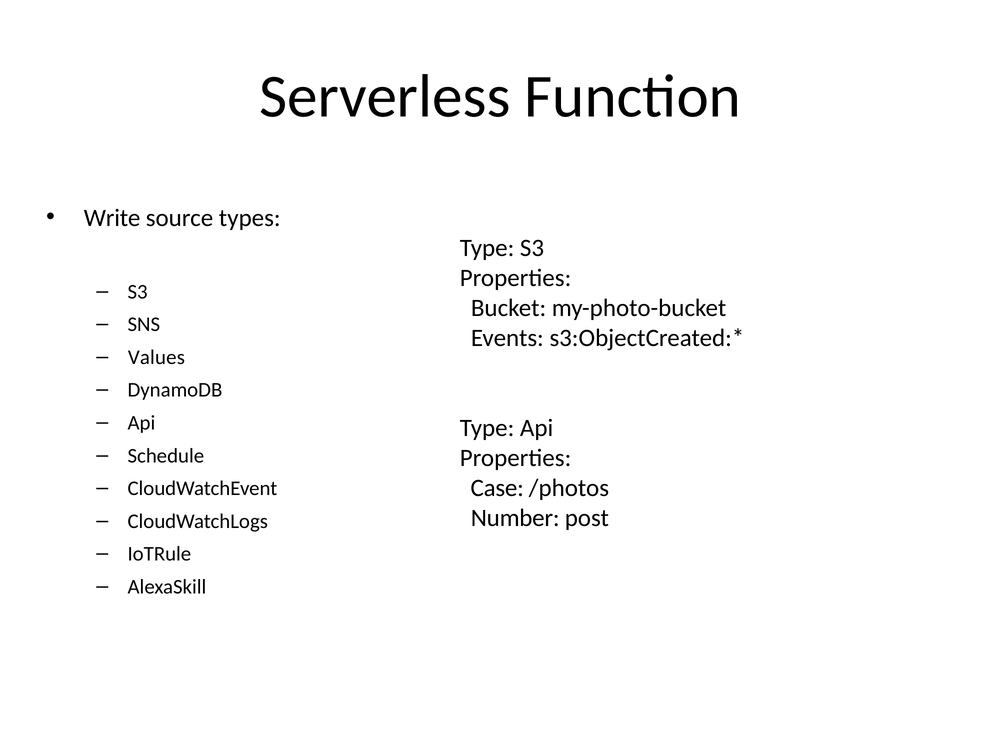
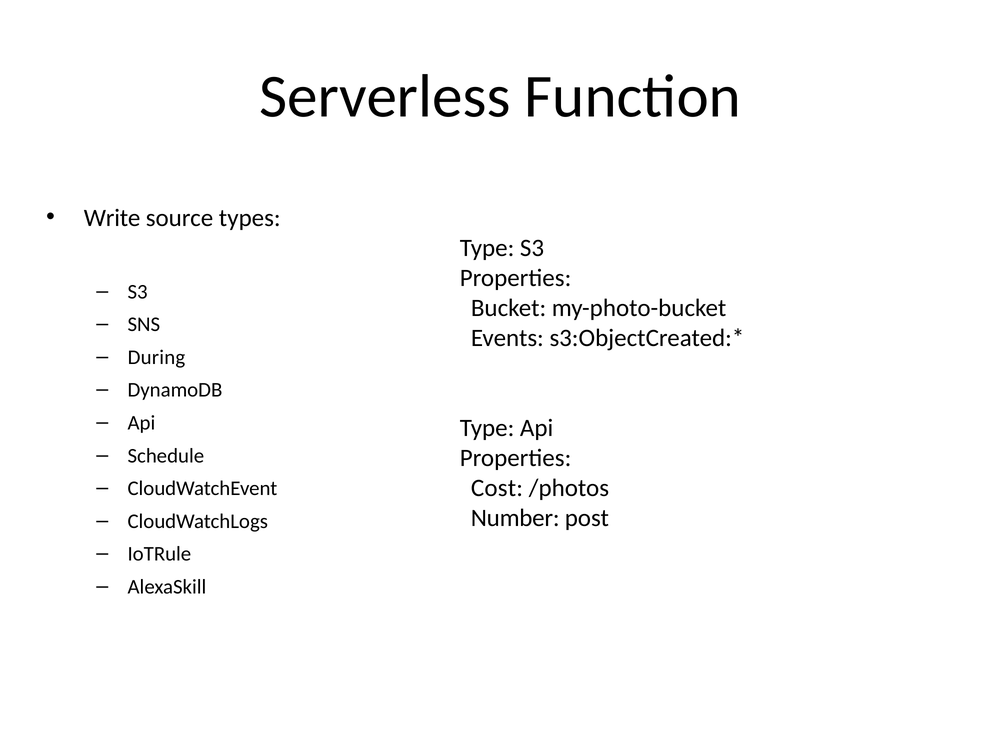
Values: Values -> During
Case: Case -> Cost
